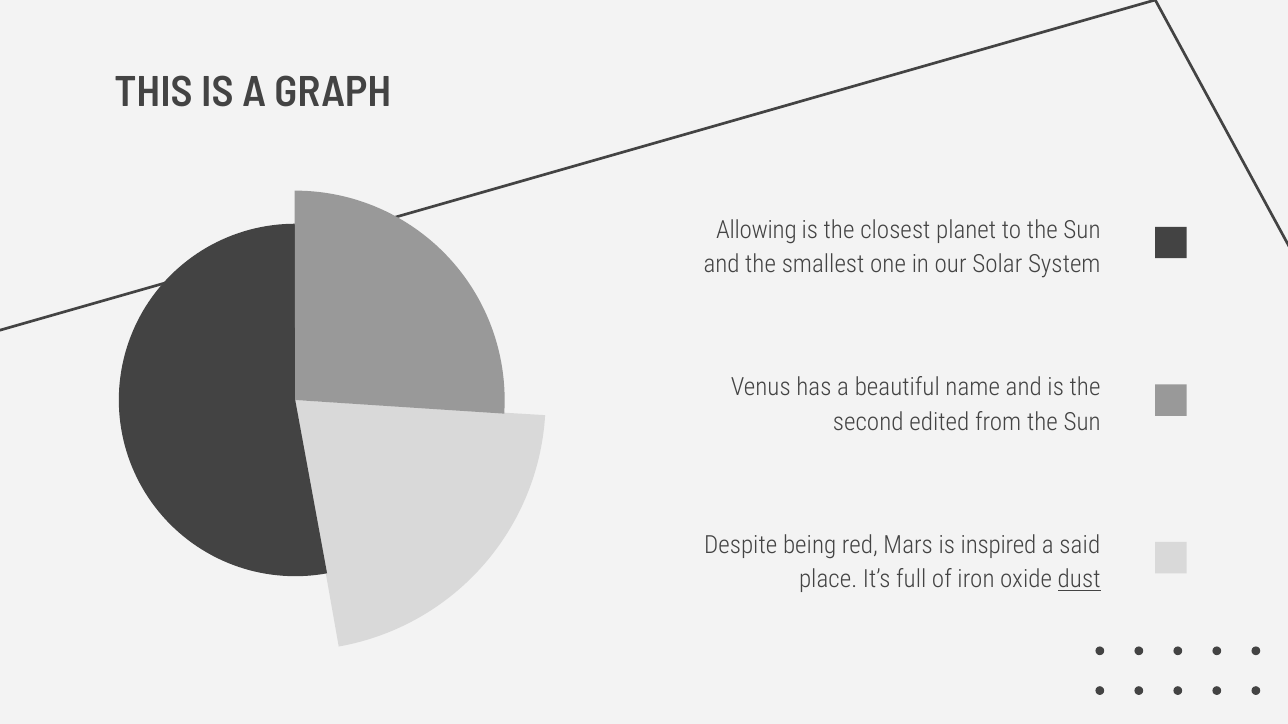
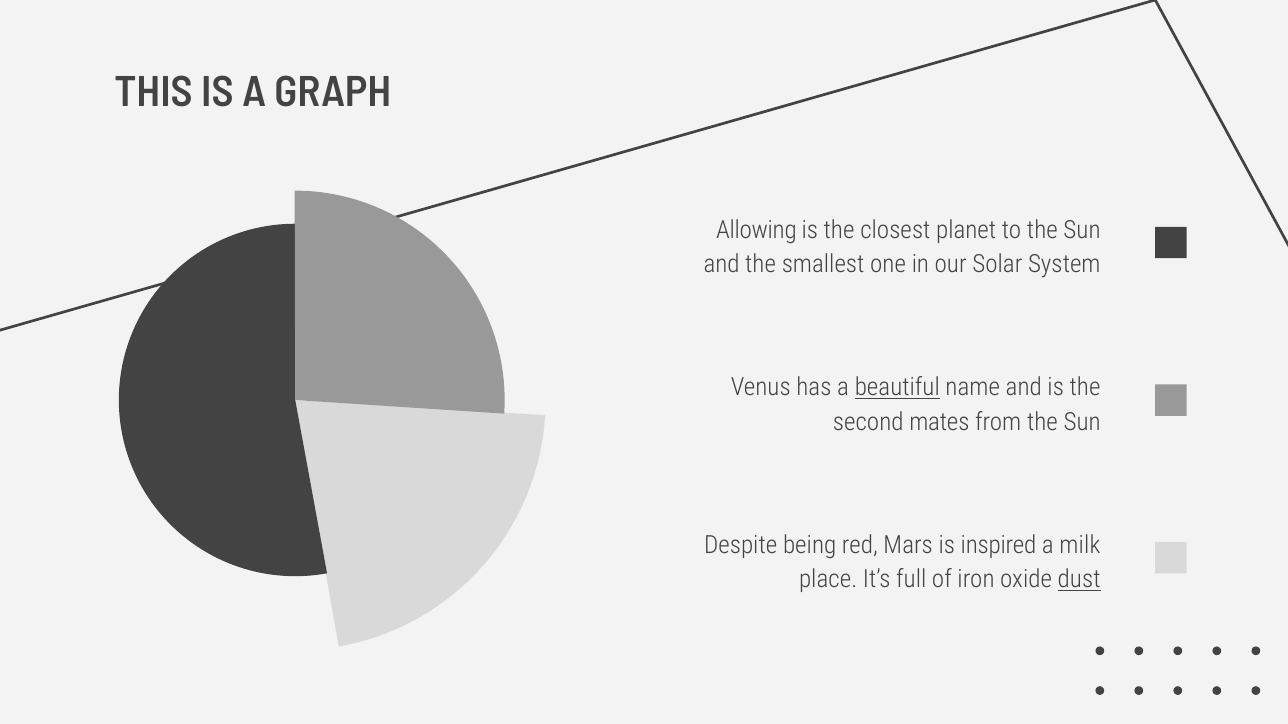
beautiful underline: none -> present
edited: edited -> mates
said: said -> milk
